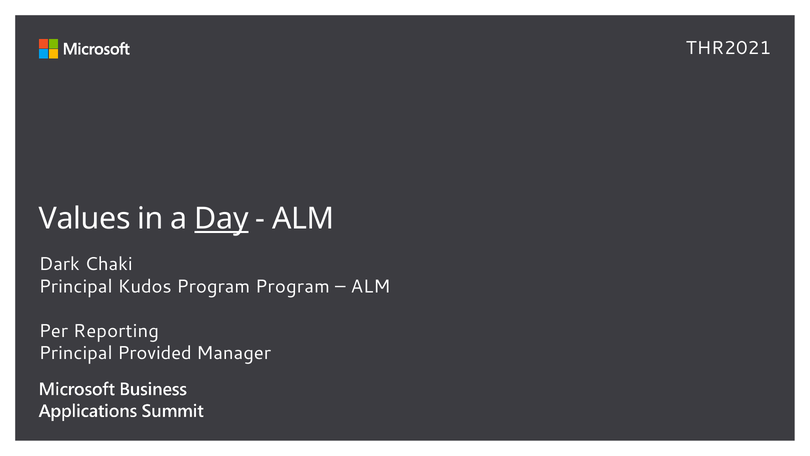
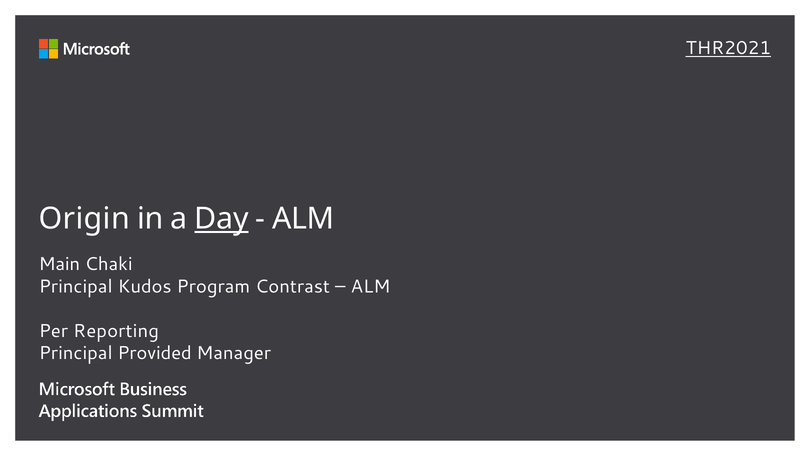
THR2021 underline: none -> present
Values: Values -> Origin
Dark: Dark -> Main
Program Program: Program -> Contrast
